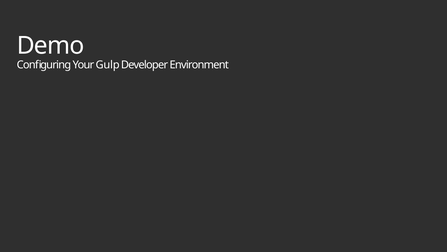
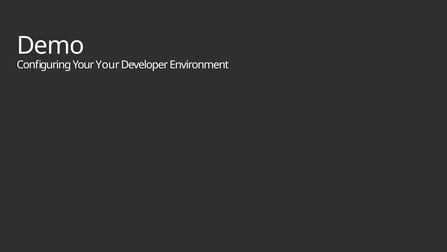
Your Gulp: Gulp -> Your
